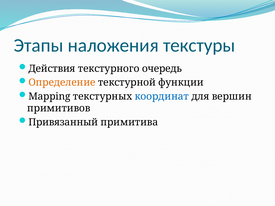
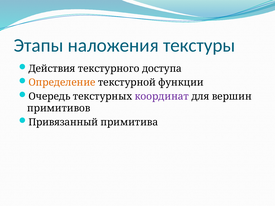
очередь: очередь -> доступа
Mapping: Mapping -> Очередь
координат colour: blue -> purple
